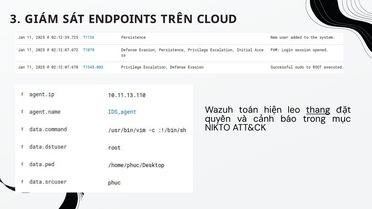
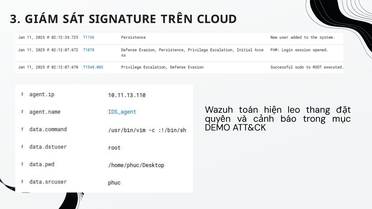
ENDPOINTS: ENDPOINTS -> SIGNATURE
thang underline: present -> none
NIKTO: NIKTO -> DEMO
